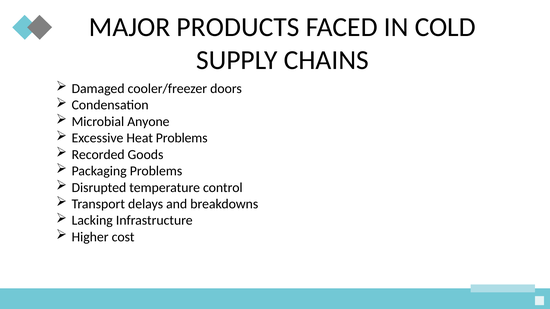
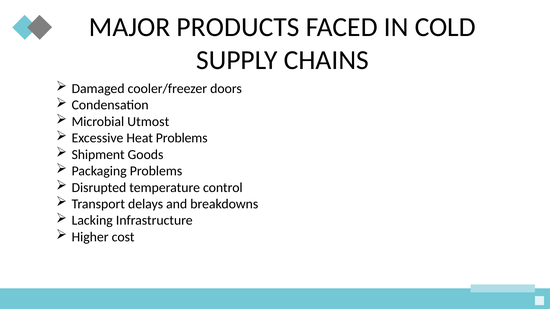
Anyone: Anyone -> Utmost
Recorded: Recorded -> Shipment
